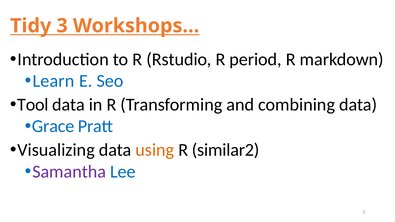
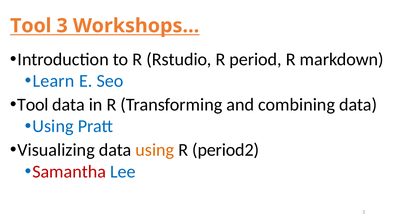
Tidy at (31, 26): Tidy -> Tool
Grace at (53, 126): Grace -> Using
similar2: similar2 -> period2
Samantha colour: purple -> red
